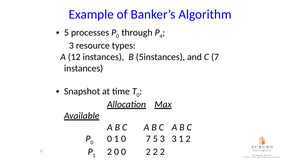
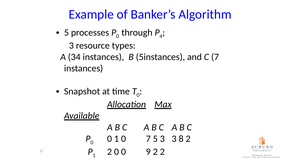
12: 12 -> 34
3 1: 1 -> 8
2 0 0 2: 2 -> 9
